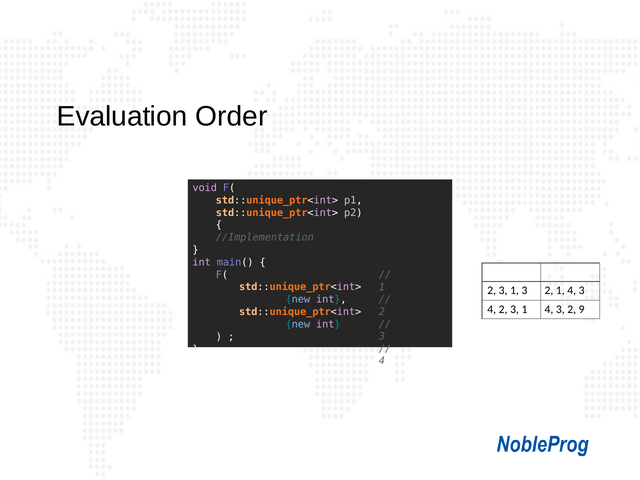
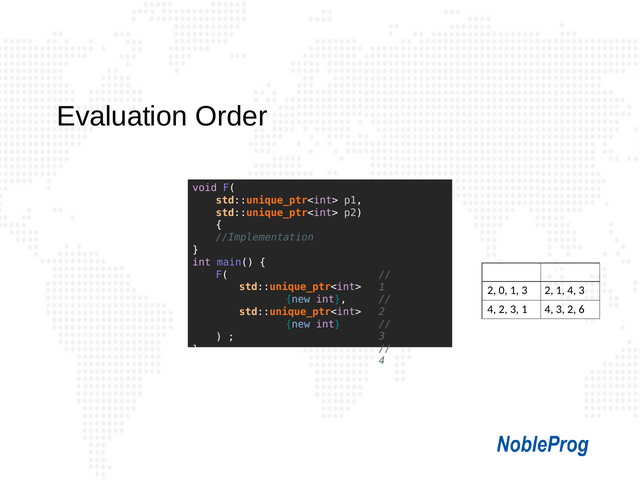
3 at (503, 291): 3 -> 0
9: 9 -> 6
